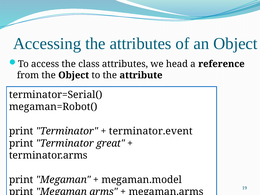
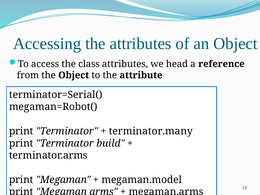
terminator.event: terminator.event -> terminator.many
great: great -> build
